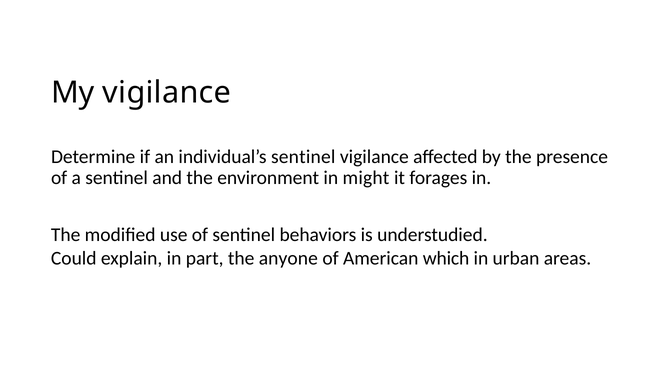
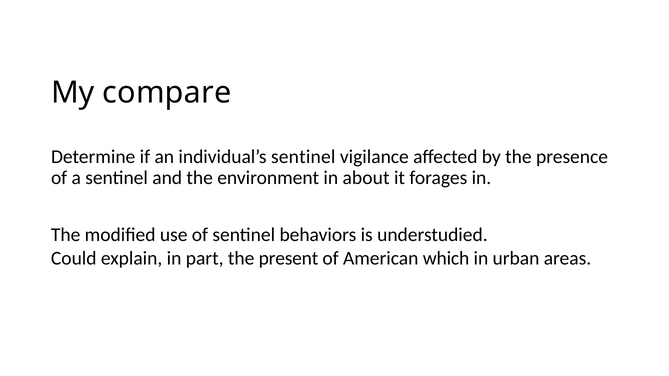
My vigilance: vigilance -> compare
might: might -> about
anyone: anyone -> present
